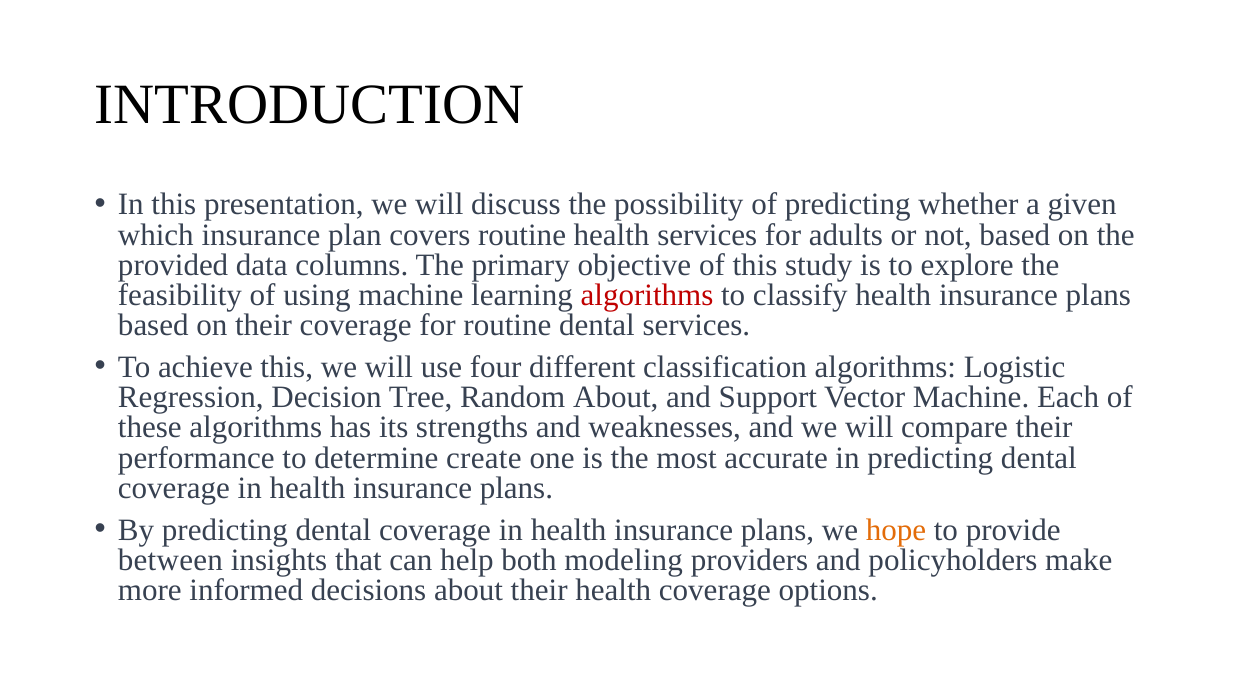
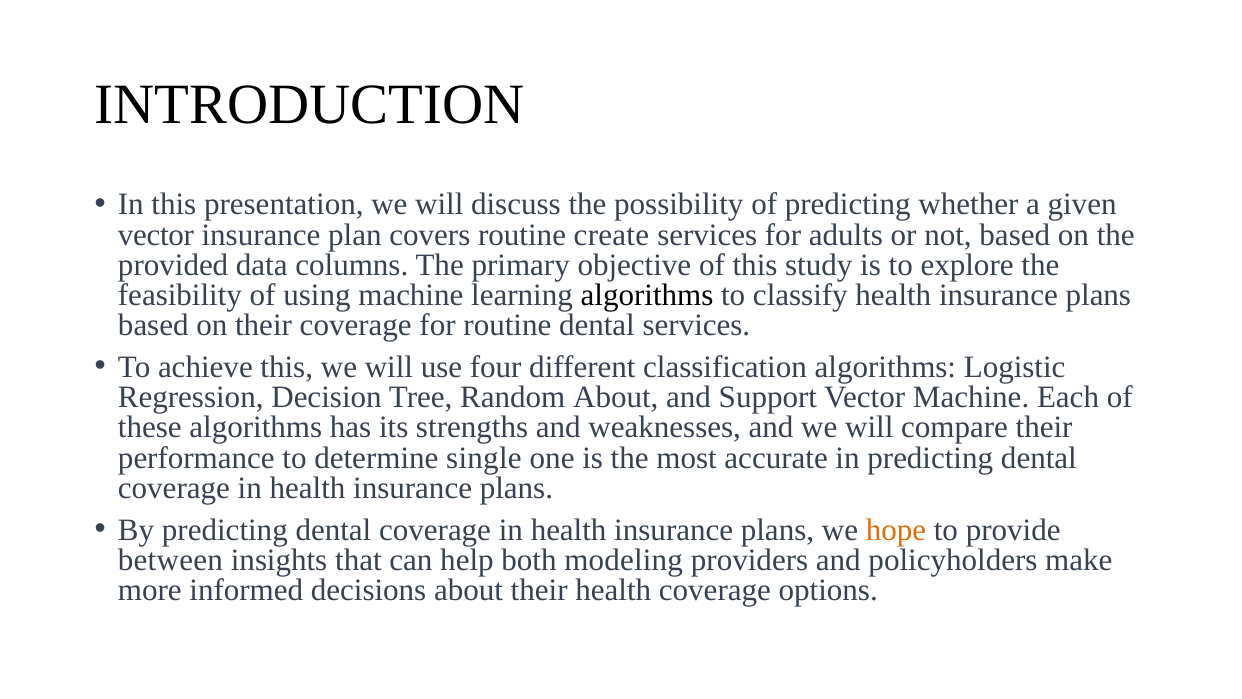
which at (156, 235): which -> vector
routine health: health -> create
algorithms at (647, 295) colour: red -> black
create: create -> single
